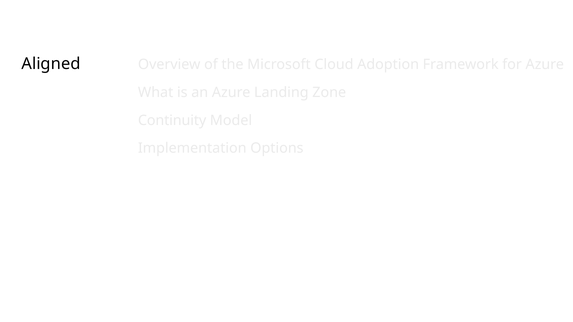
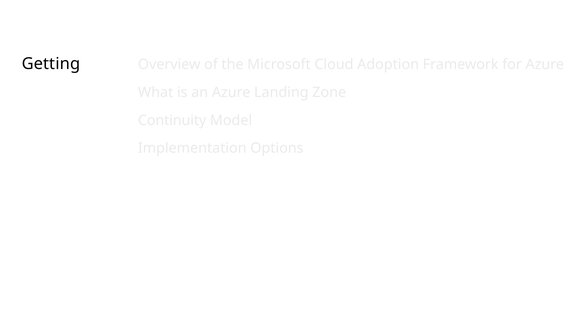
Aligned: Aligned -> Getting
